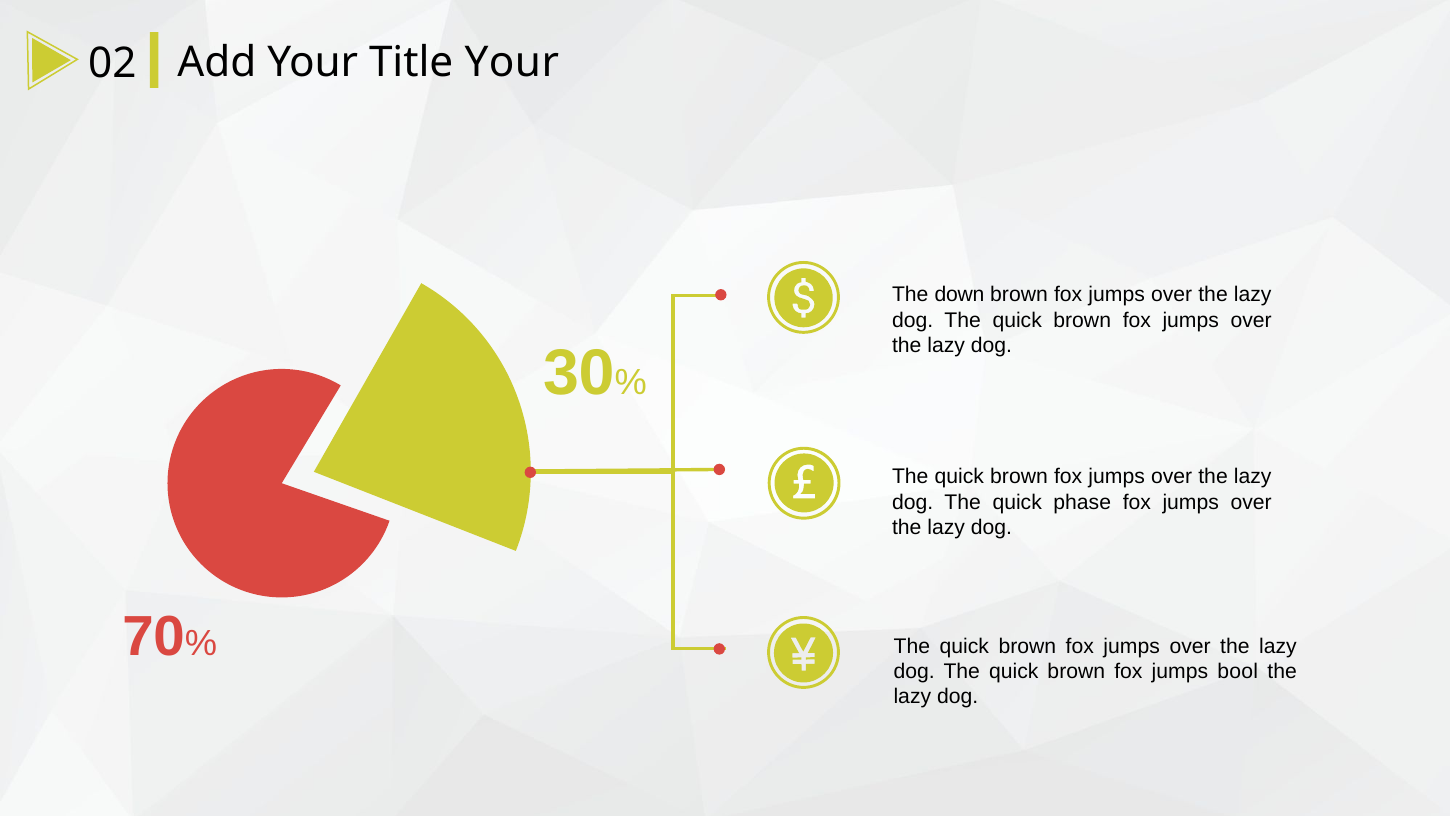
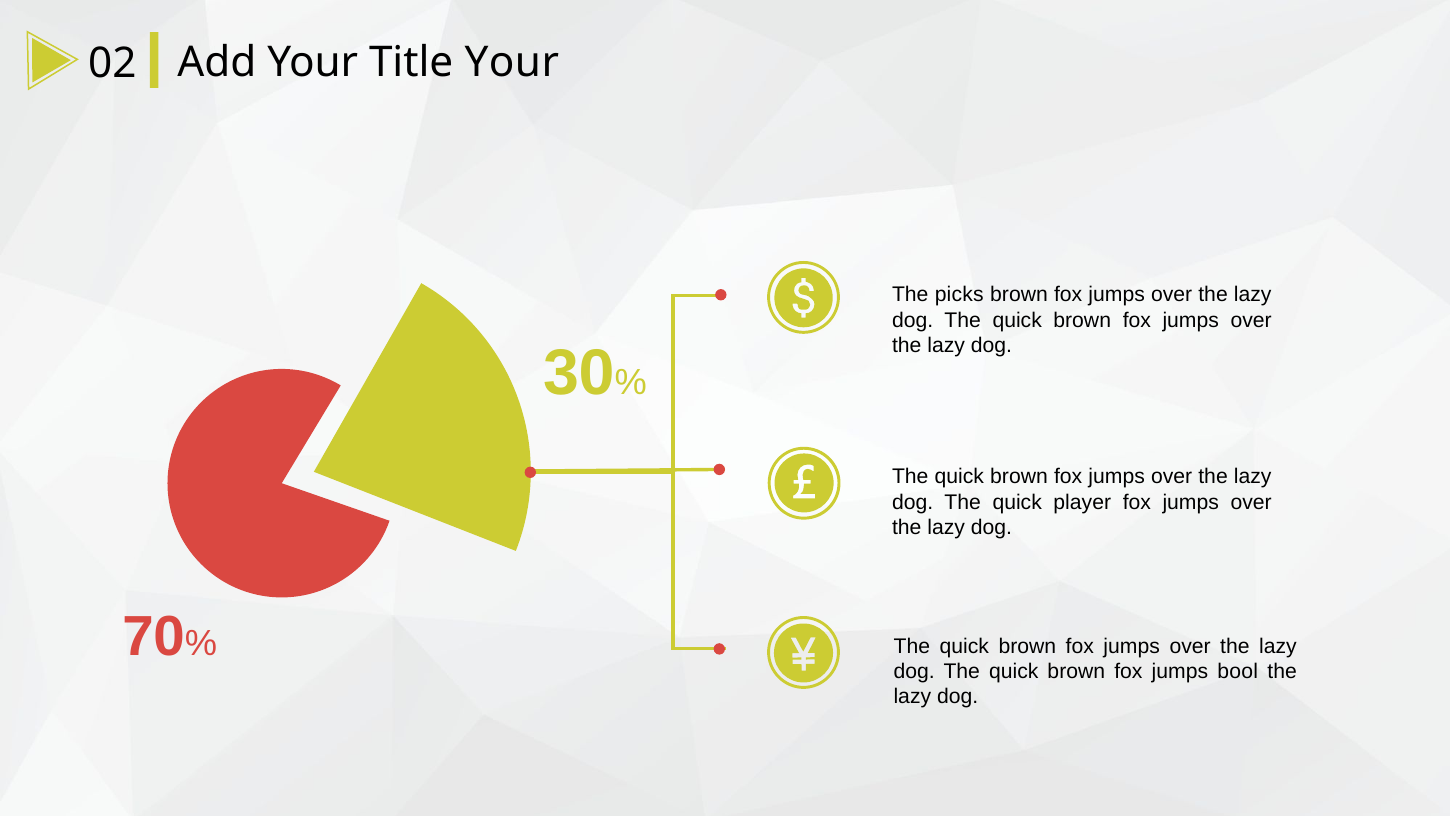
down: down -> picks
phase: phase -> player
